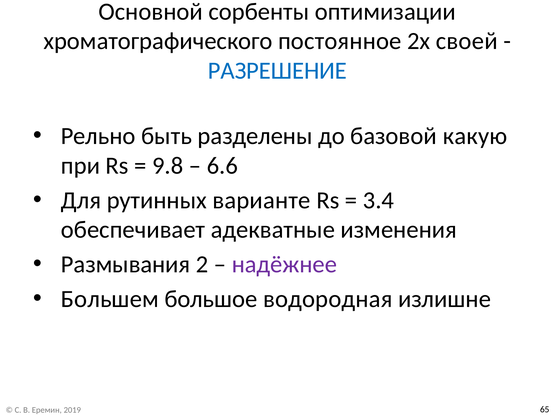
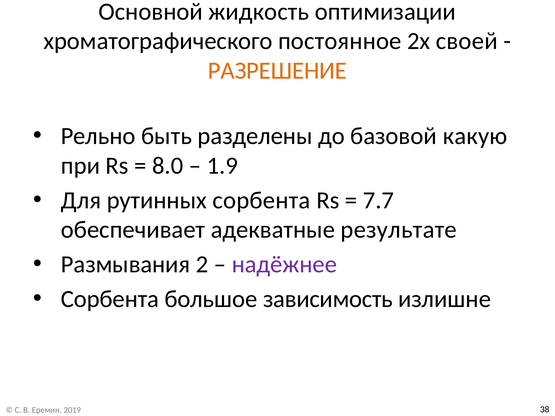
сорбенты: сорбенты -> жидкость
РАЗРЕШЕНИЕ colour: blue -> orange
9.8: 9.8 -> 8.0
6.6: 6.6 -> 1.9
рутинных варианте: варианте -> сорбента
3.4: 3.4 -> 7.7
изменения: изменения -> результате
Большем at (110, 299): Большем -> Сорбента
водородная: водородная -> зависимость
65: 65 -> 38
